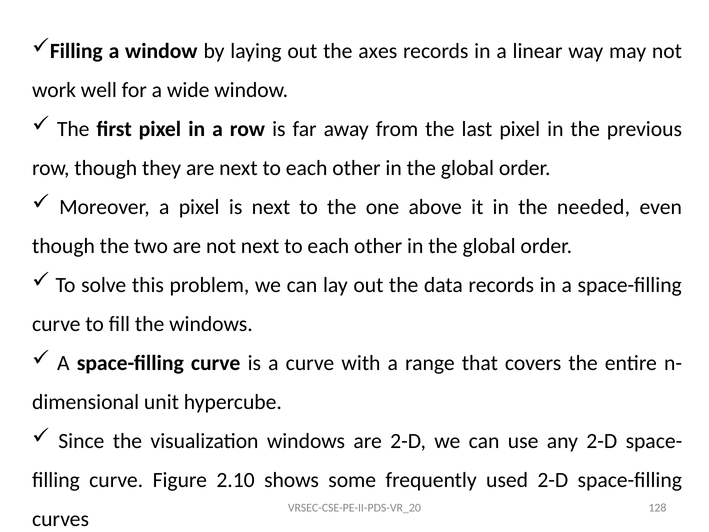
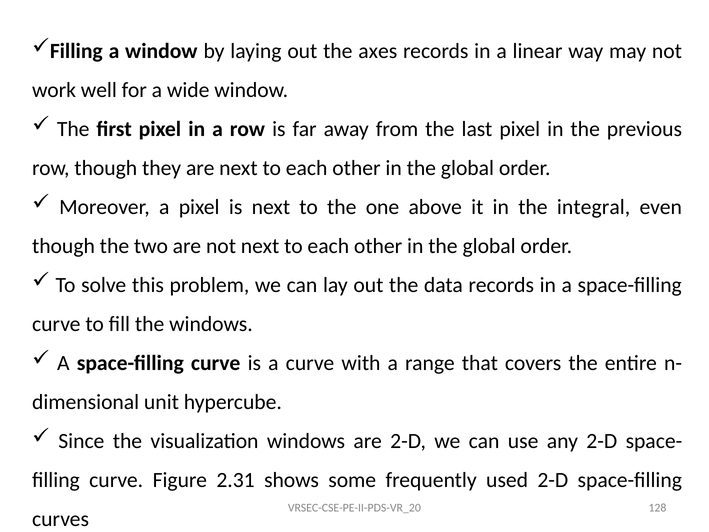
needed: needed -> integral
2.10: 2.10 -> 2.31
